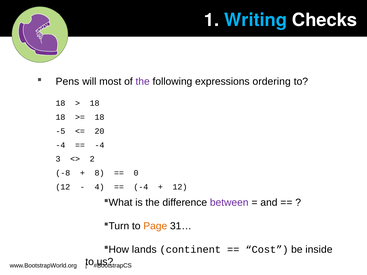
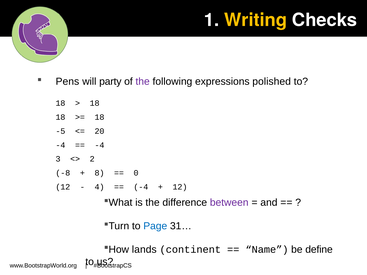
Writing colour: light blue -> yellow
most: most -> party
ordering: ordering -> polished
Page colour: orange -> blue
Cost: Cost -> Name
inside: inside -> define
